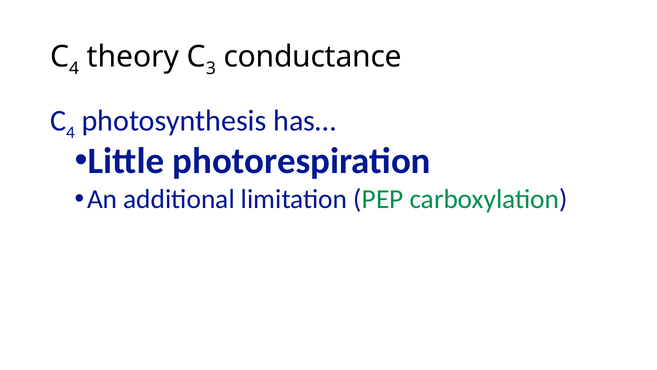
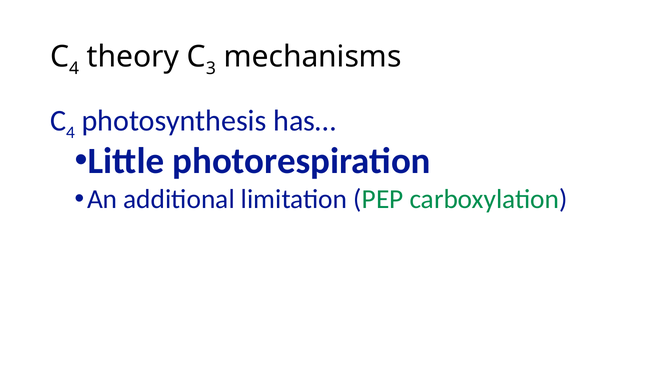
conductance: conductance -> mechanisms
